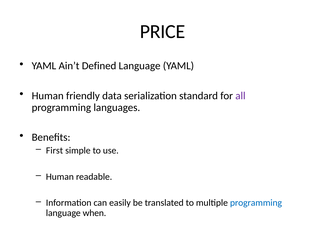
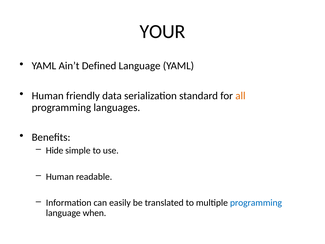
PRICE: PRICE -> YOUR
all colour: purple -> orange
First: First -> Hide
